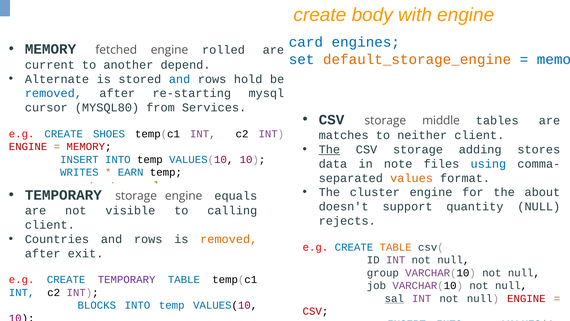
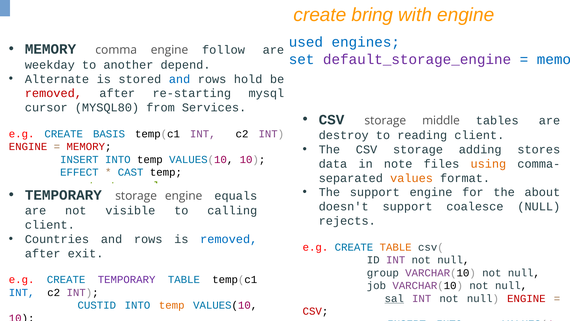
body: body -> bring
card: card -> used
fetched: fetched -> comma
rolled: rolled -> follow
default_storage_engine colour: orange -> purple
current: current -> weekday
removed at (53, 93) colour: blue -> red
SHOES: SHOES -> BASIS
matches: matches -> destroy
neither: neither -> reading
The at (329, 149) underline: present -> none
using colour: blue -> orange
WRITES: WRITES -> EFFECT
EARN: EARN -> CAST
The cluster: cluster -> support
quantity: quantity -> coalesce
removed at (229, 239) colour: orange -> blue
BLOCKS: BLOCKS -> CUSTID
temp at (172, 305) colour: blue -> orange
